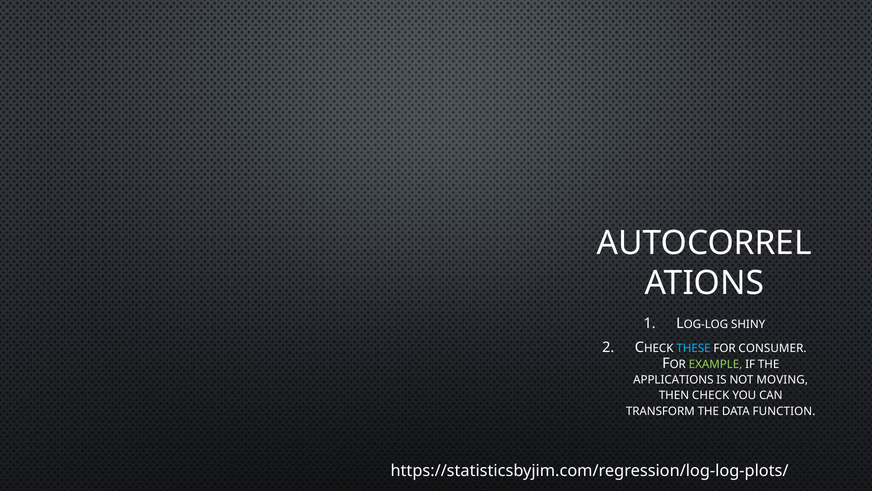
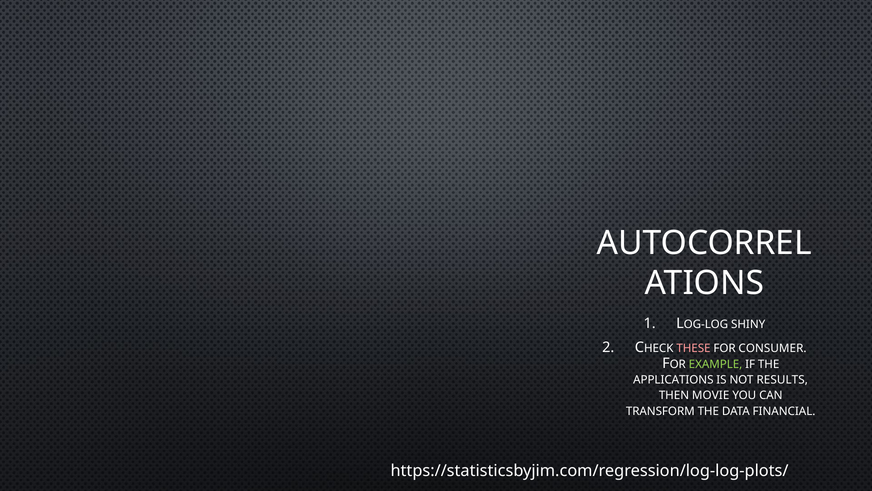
THESE colour: light blue -> pink
MOVING: MOVING -> RESULTS
THEN CHECK: CHECK -> MOVIE
FUNCTION: FUNCTION -> FINANCIAL
